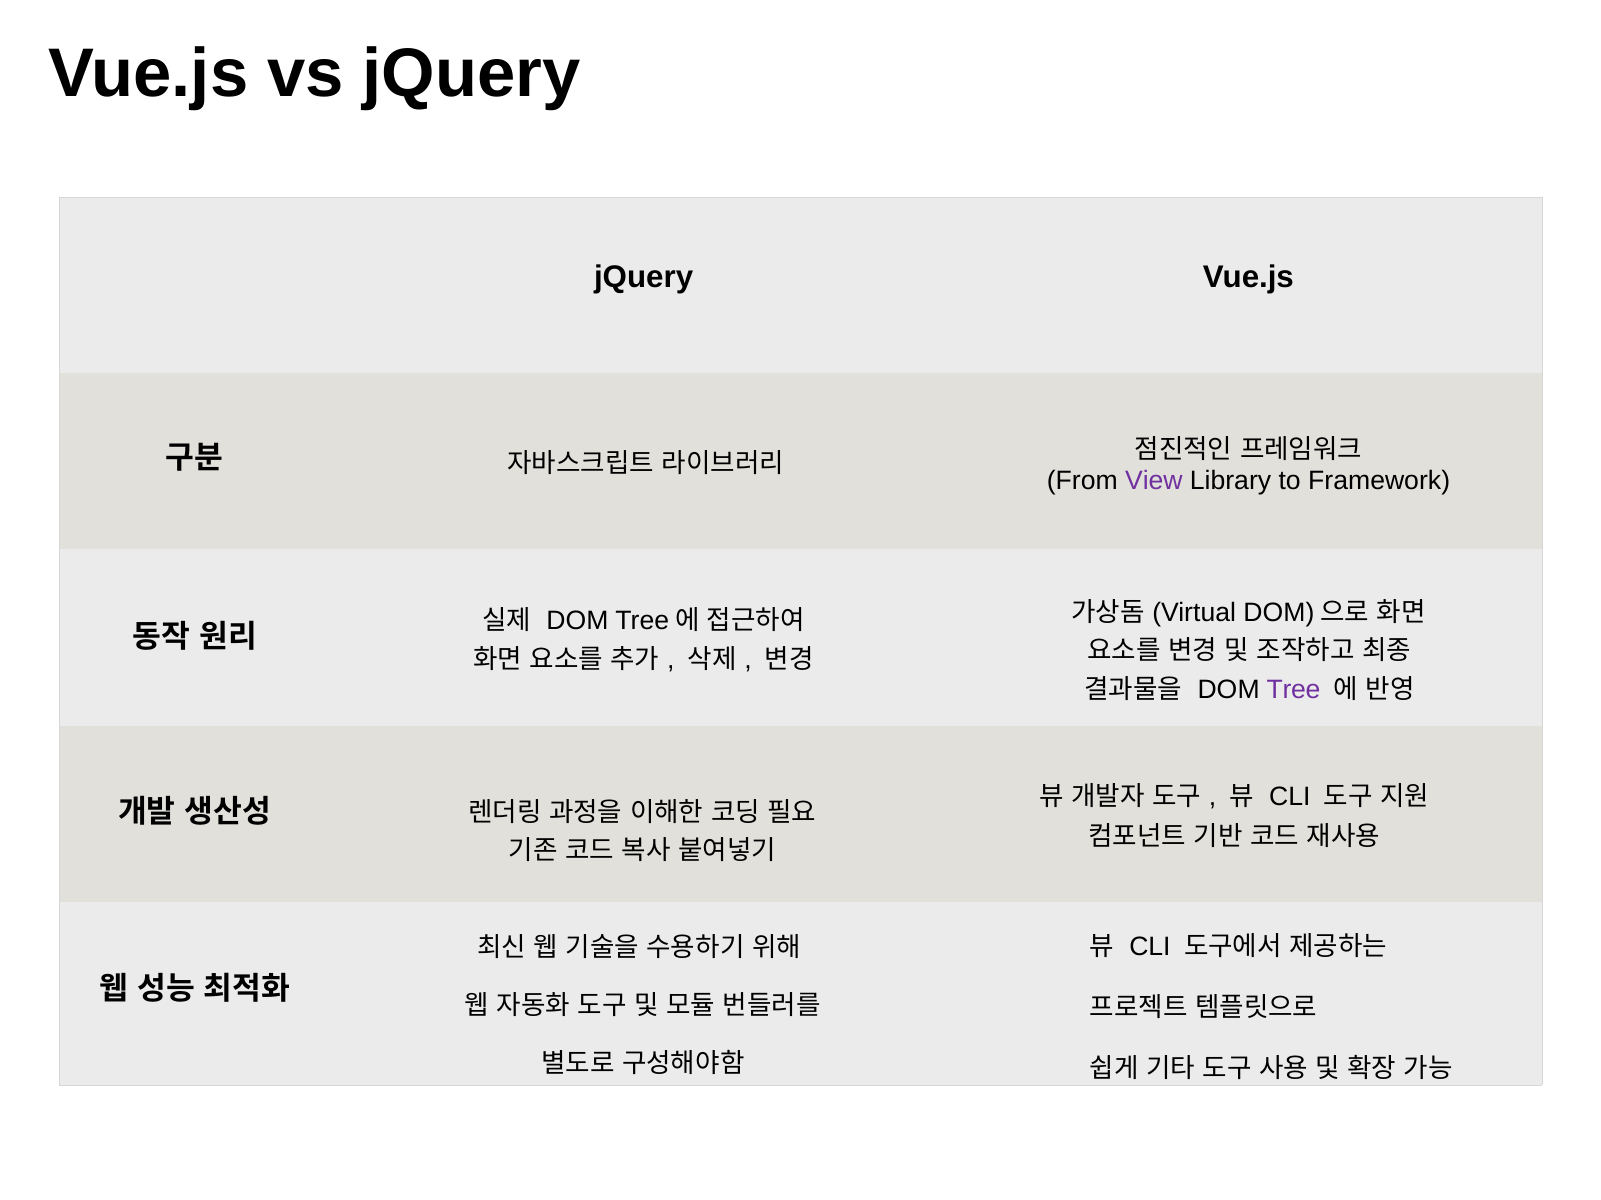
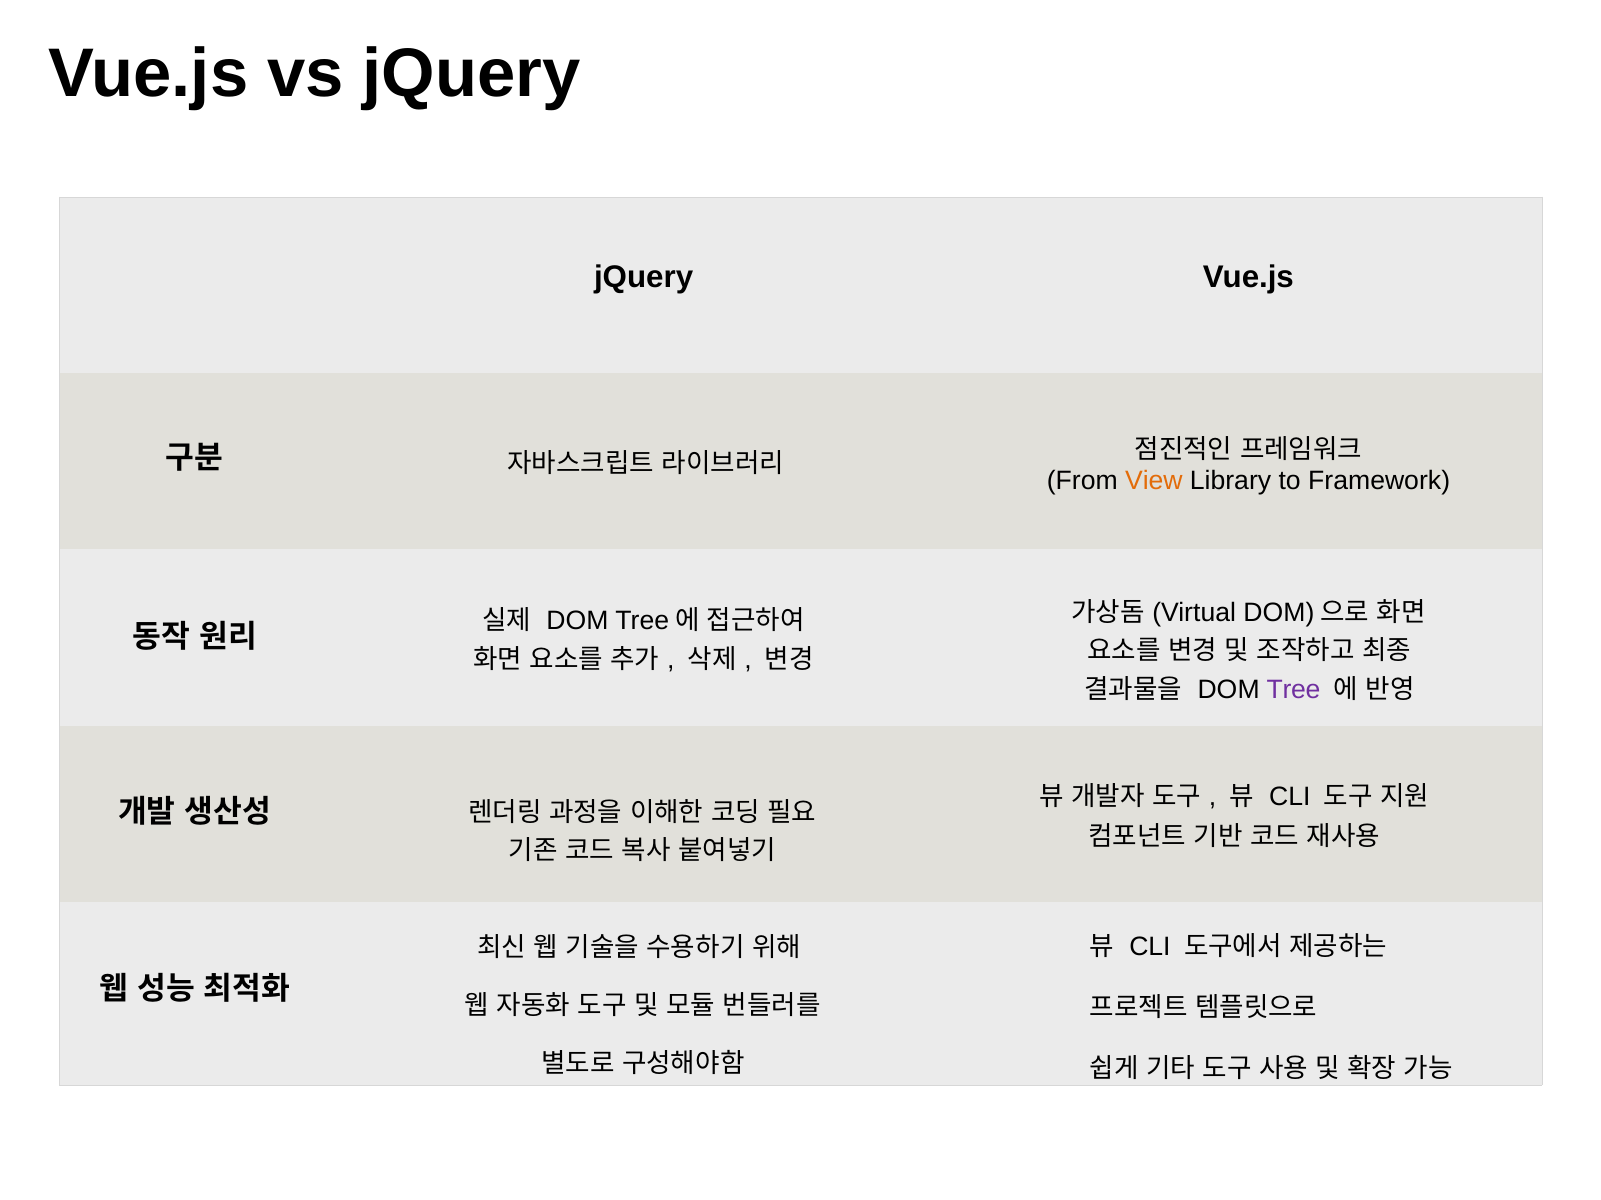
View colour: purple -> orange
